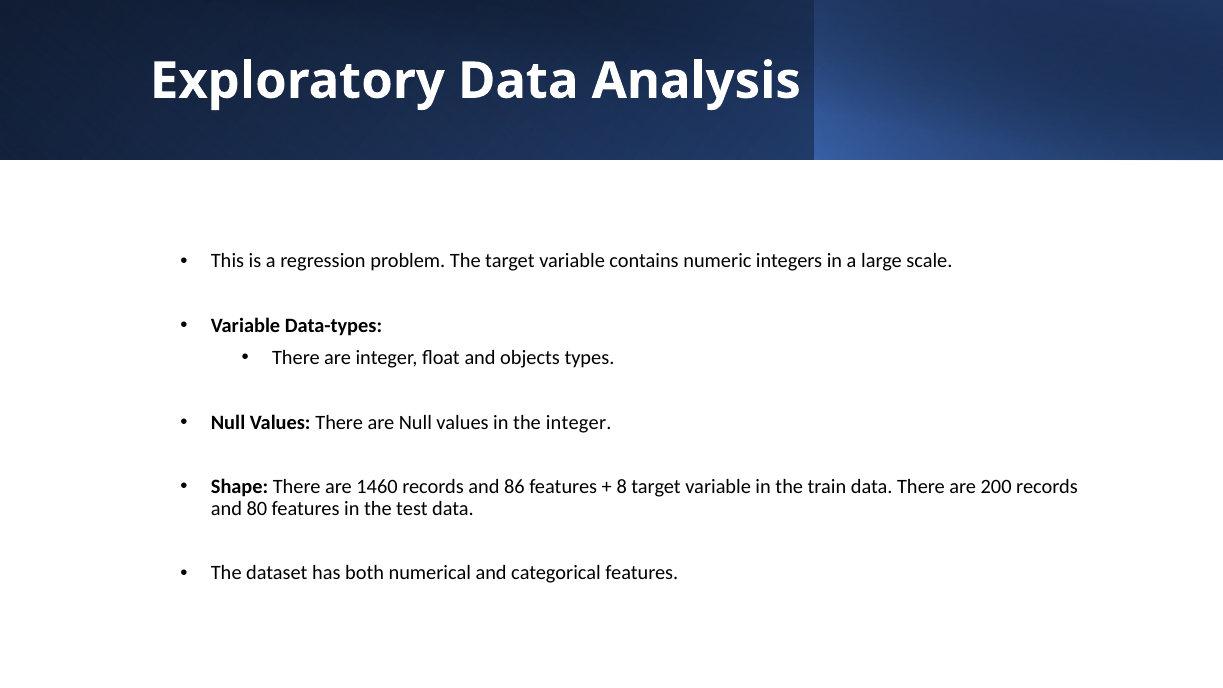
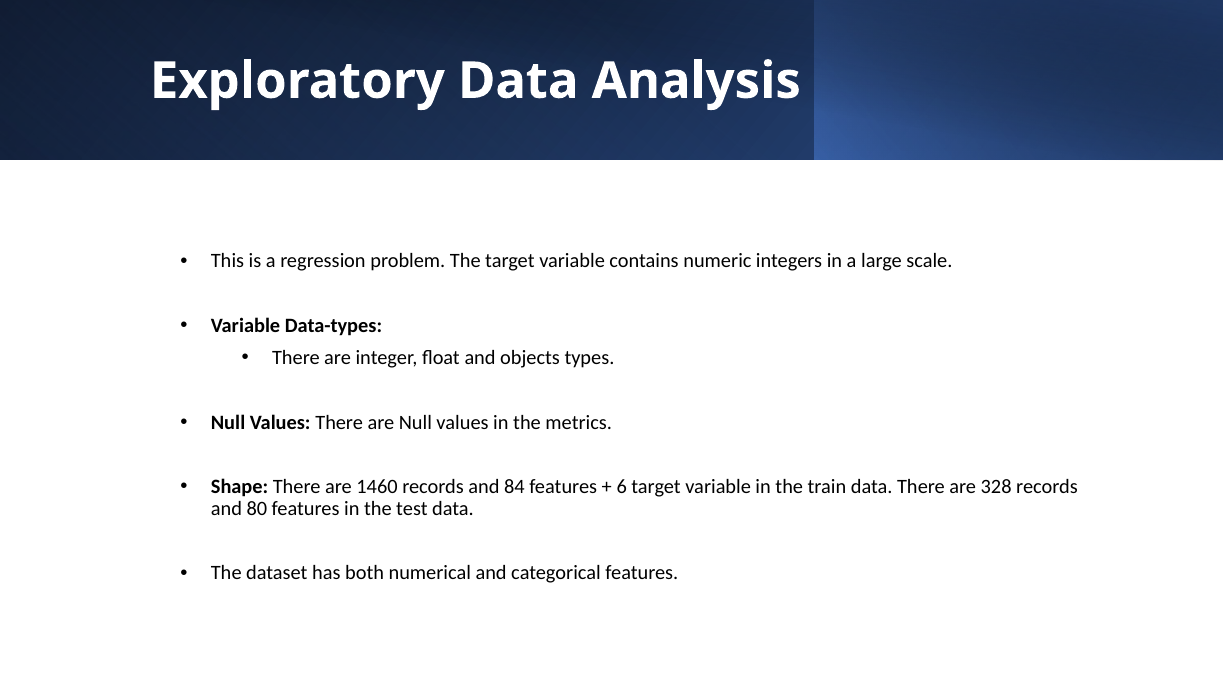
the integer: integer -> metrics
86: 86 -> 84
8: 8 -> 6
200: 200 -> 328
